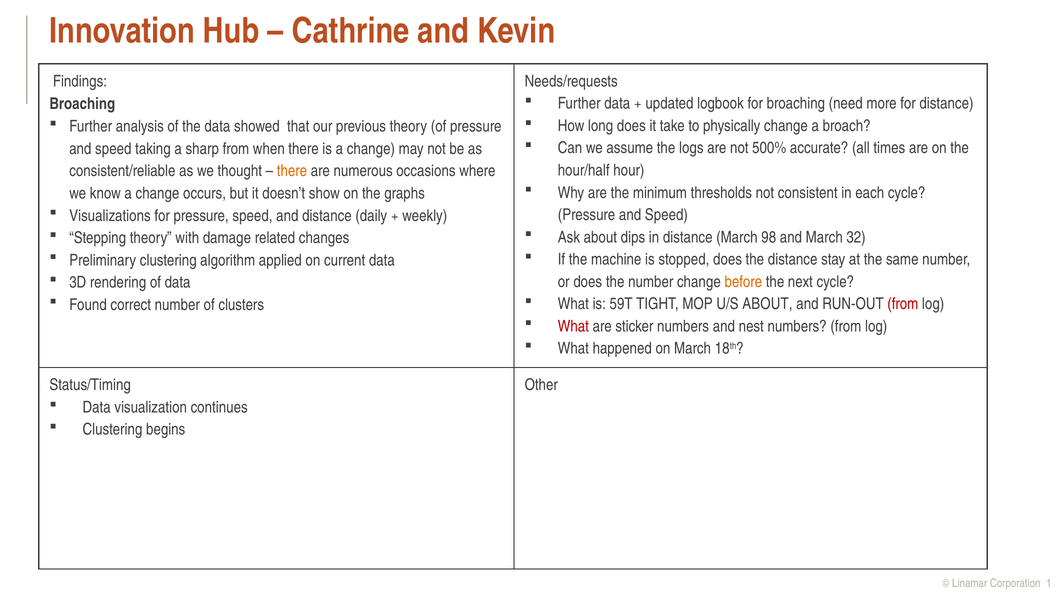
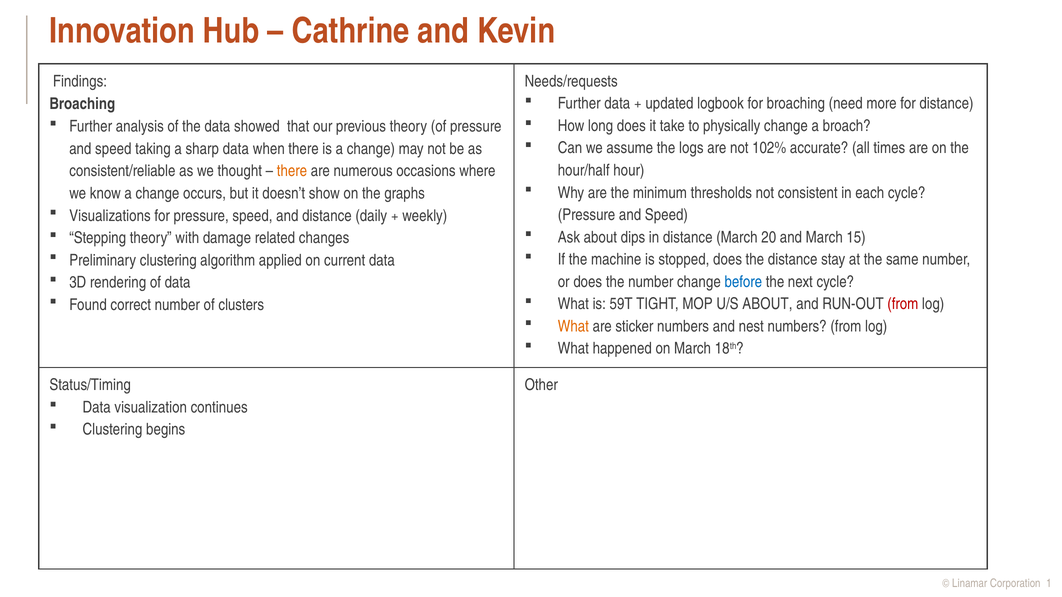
500%: 500% -> 102%
sharp from: from -> data
98: 98 -> 20
32: 32 -> 15
before colour: orange -> blue
What at (573, 327) colour: red -> orange
